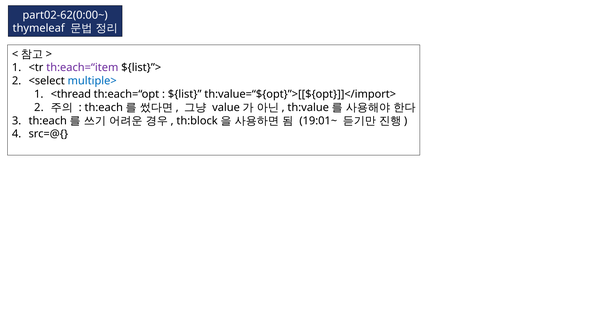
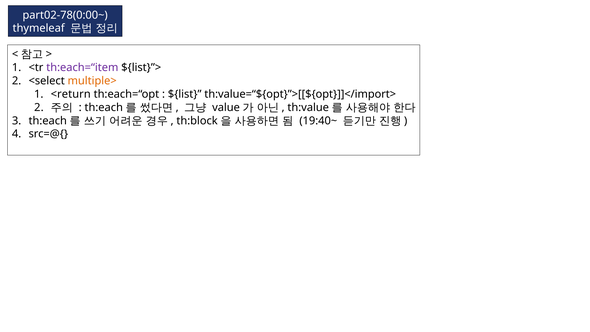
part02-62(0:00~: part02-62(0:00~ -> part02-78(0:00~
multiple> colour: blue -> orange
<thread: <thread -> <return
19:01~: 19:01~ -> 19:40~
